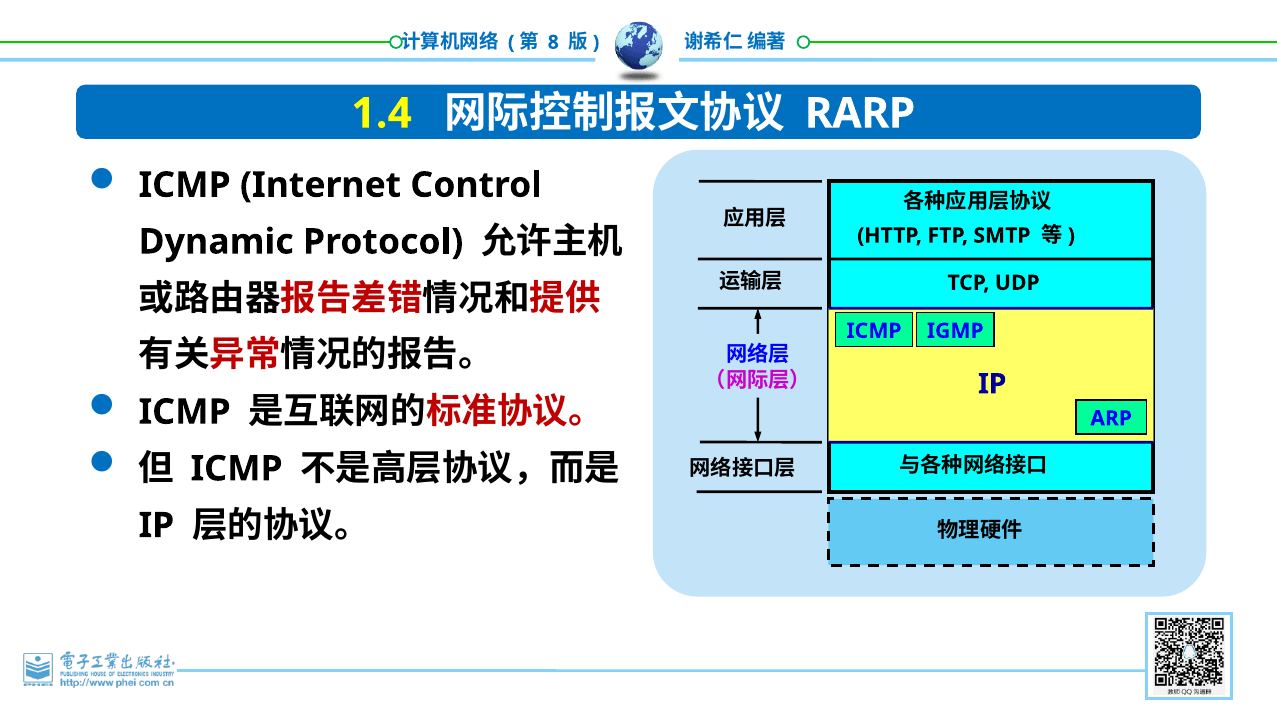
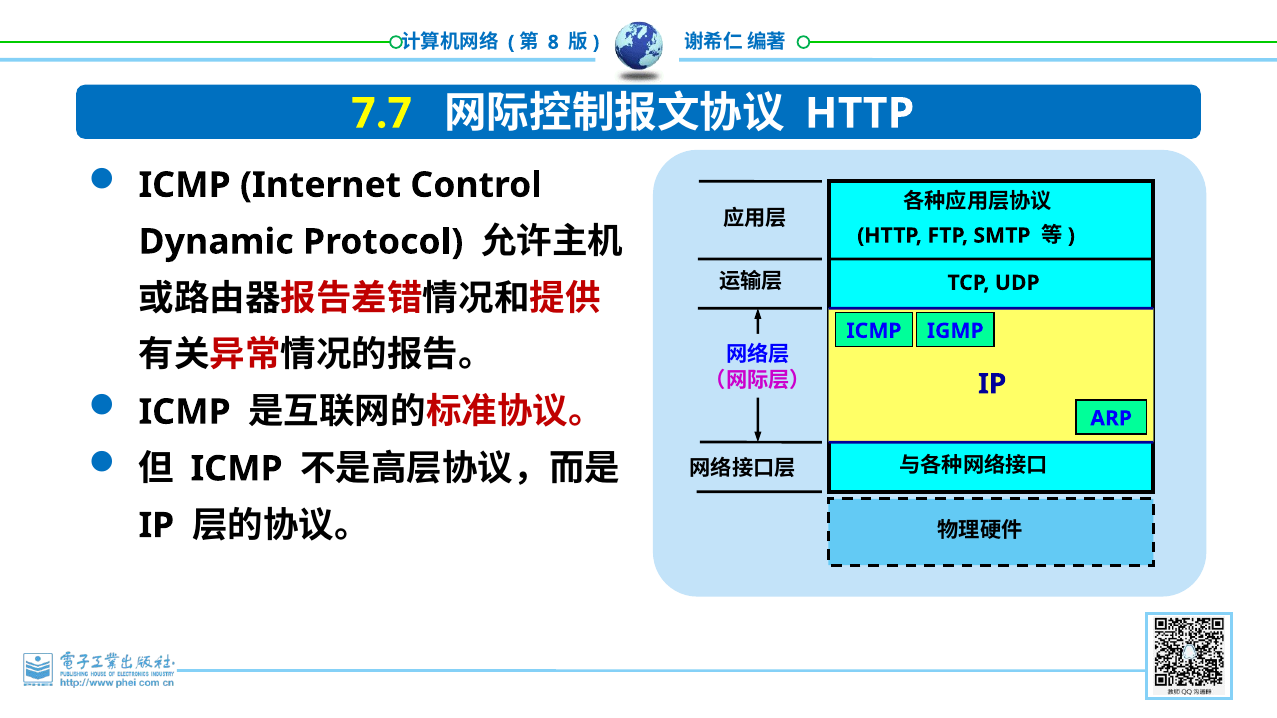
1.4: 1.4 -> 7.7
RARP at (860, 114): RARP -> HTTP
